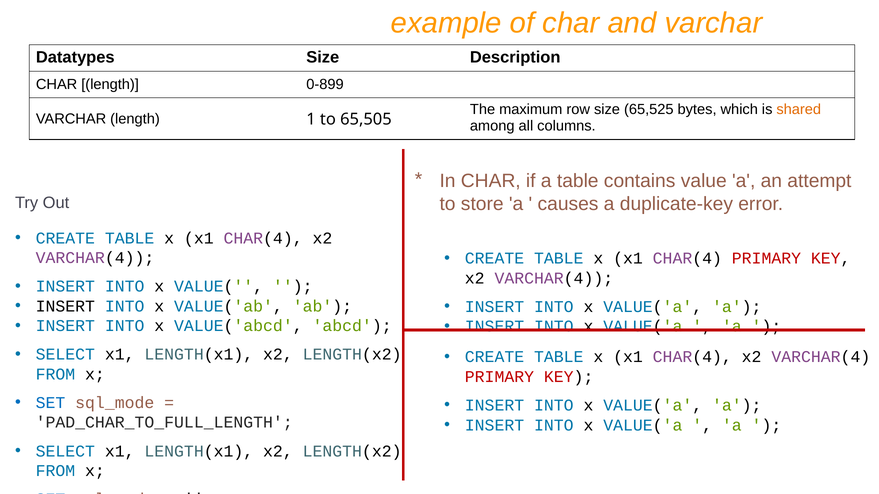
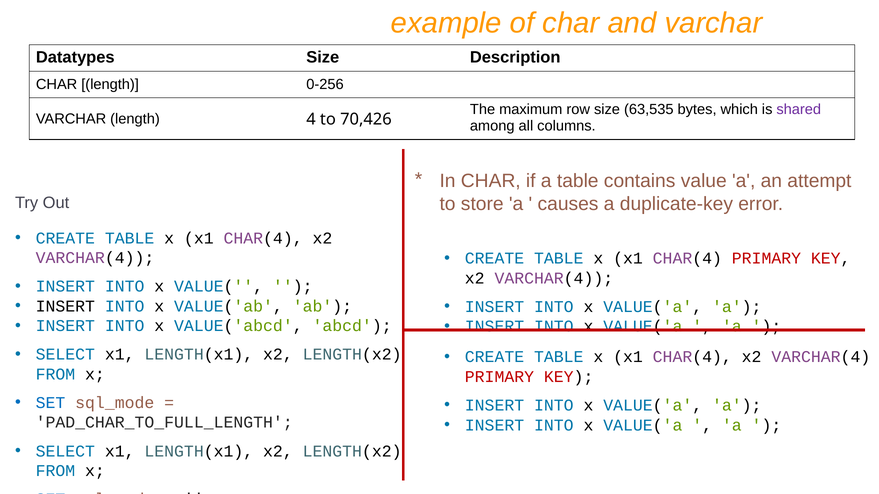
0-899: 0-899 -> 0-256
65,525: 65,525 -> 63,535
shared colour: orange -> purple
1: 1 -> 4
65,505: 65,505 -> 70,426
